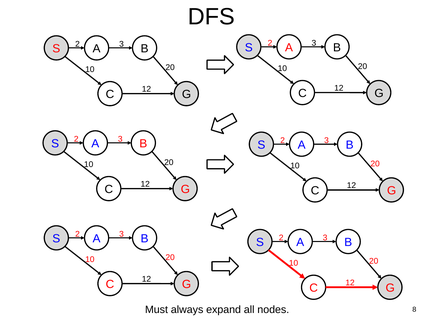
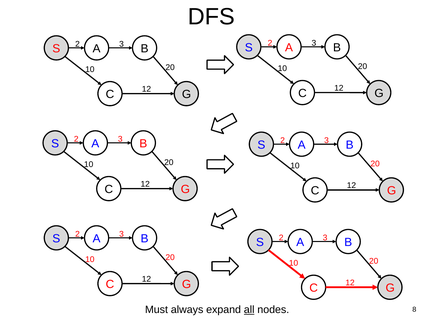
all underline: none -> present
